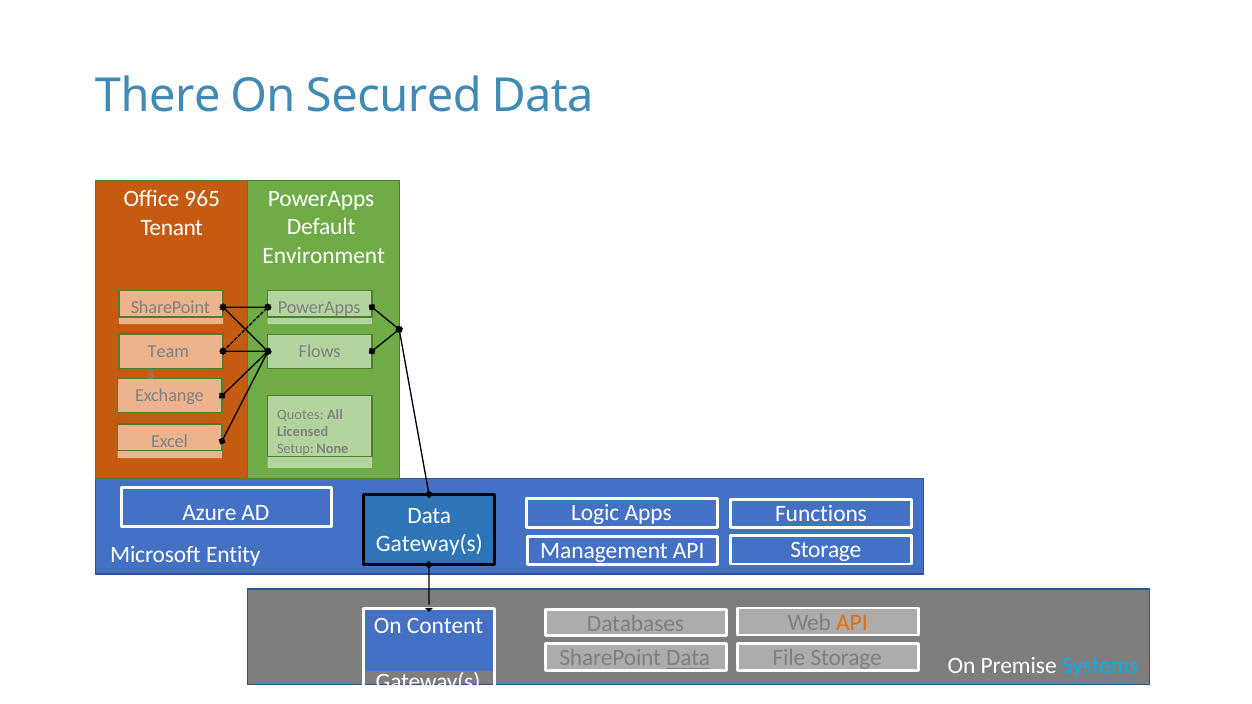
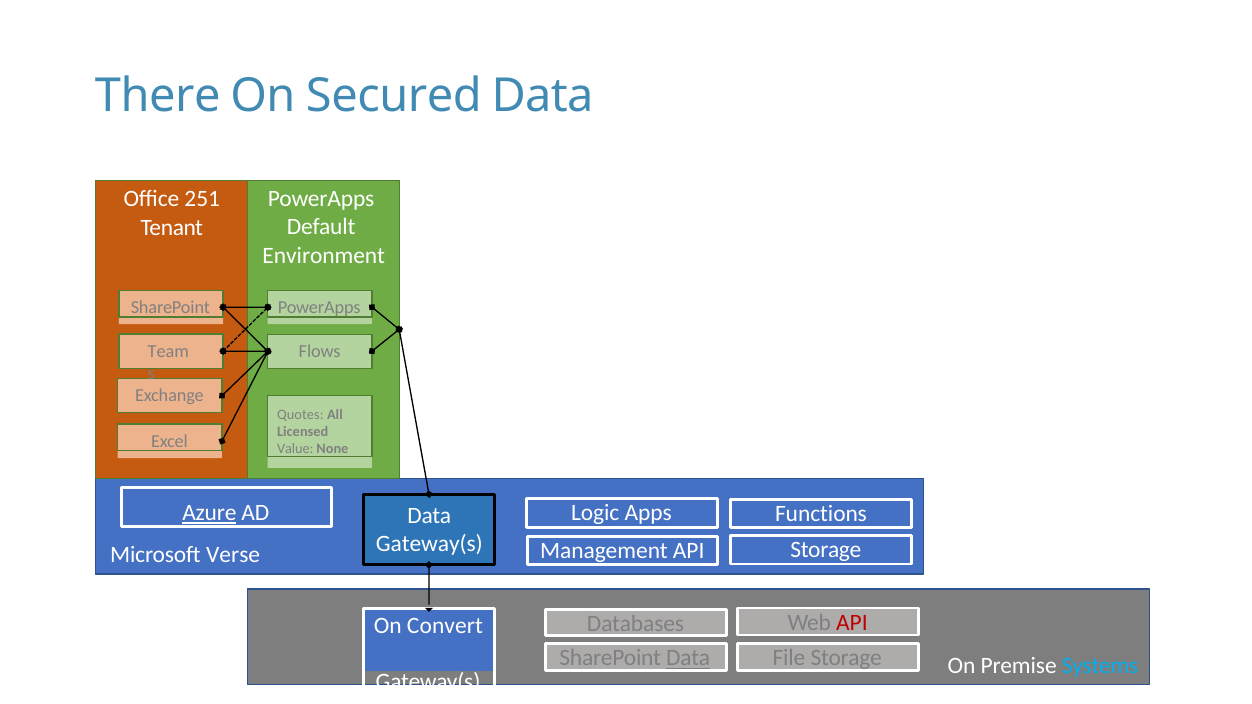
965: 965 -> 251
Setup: Setup -> Value
Azure underline: none -> present
Entity: Entity -> Verse
API at (852, 623) colour: orange -> red
Content: Content -> Convert
